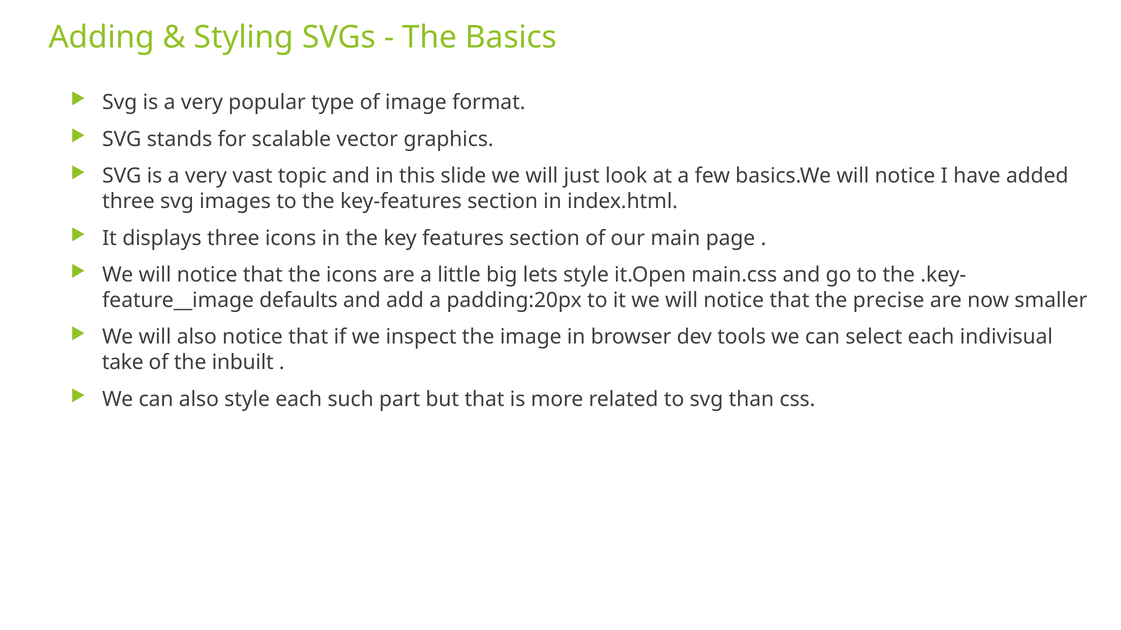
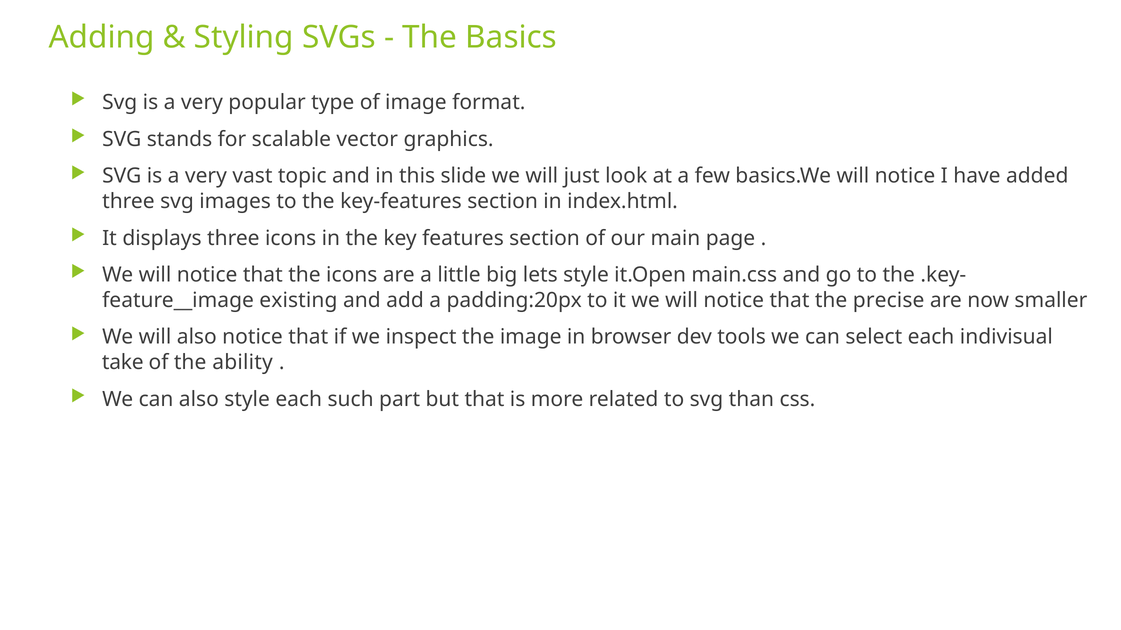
defaults: defaults -> existing
inbuilt: inbuilt -> ability
